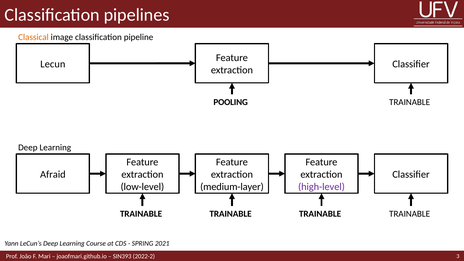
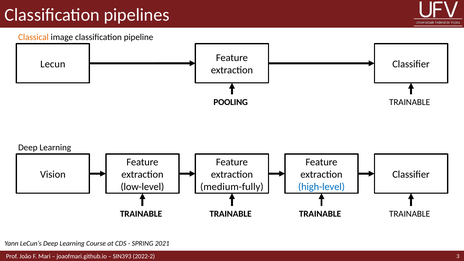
Afraid: Afraid -> Vision
medium-layer: medium-layer -> medium-fully
high-level colour: purple -> blue
